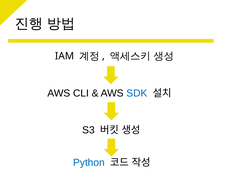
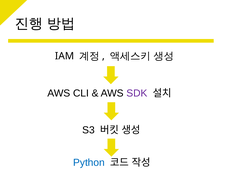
SDK colour: blue -> purple
